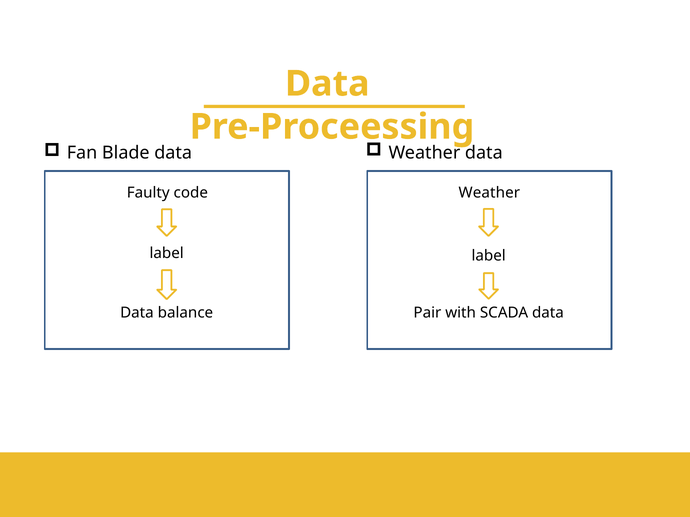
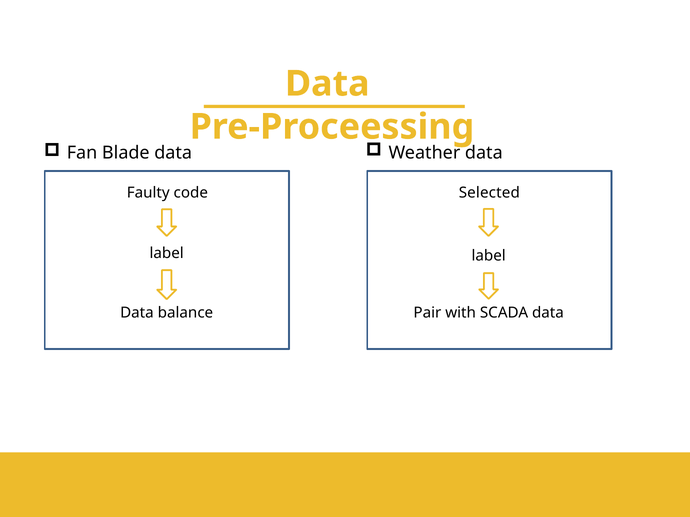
Weather at (489, 193): Weather -> Selected
